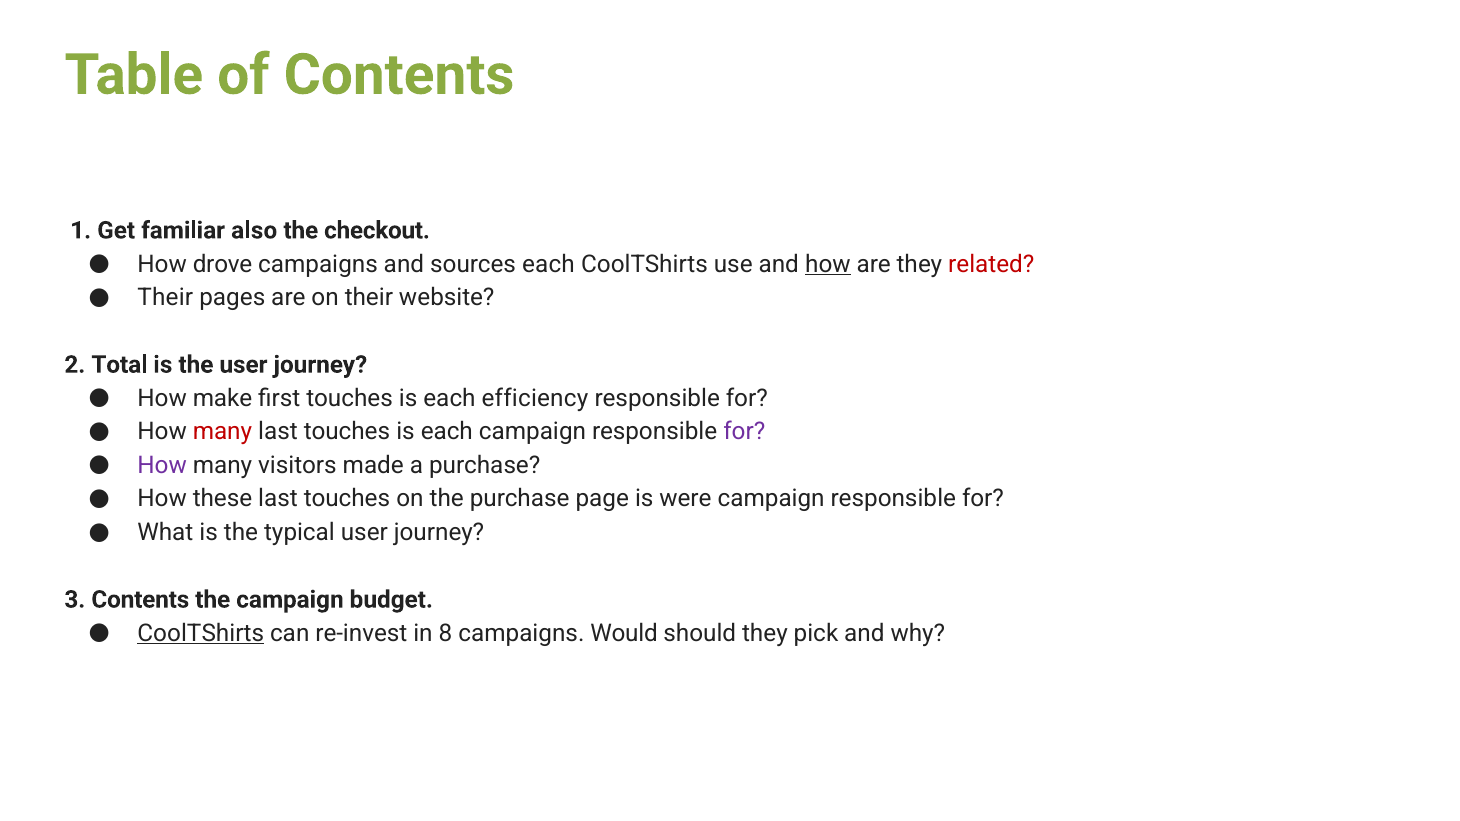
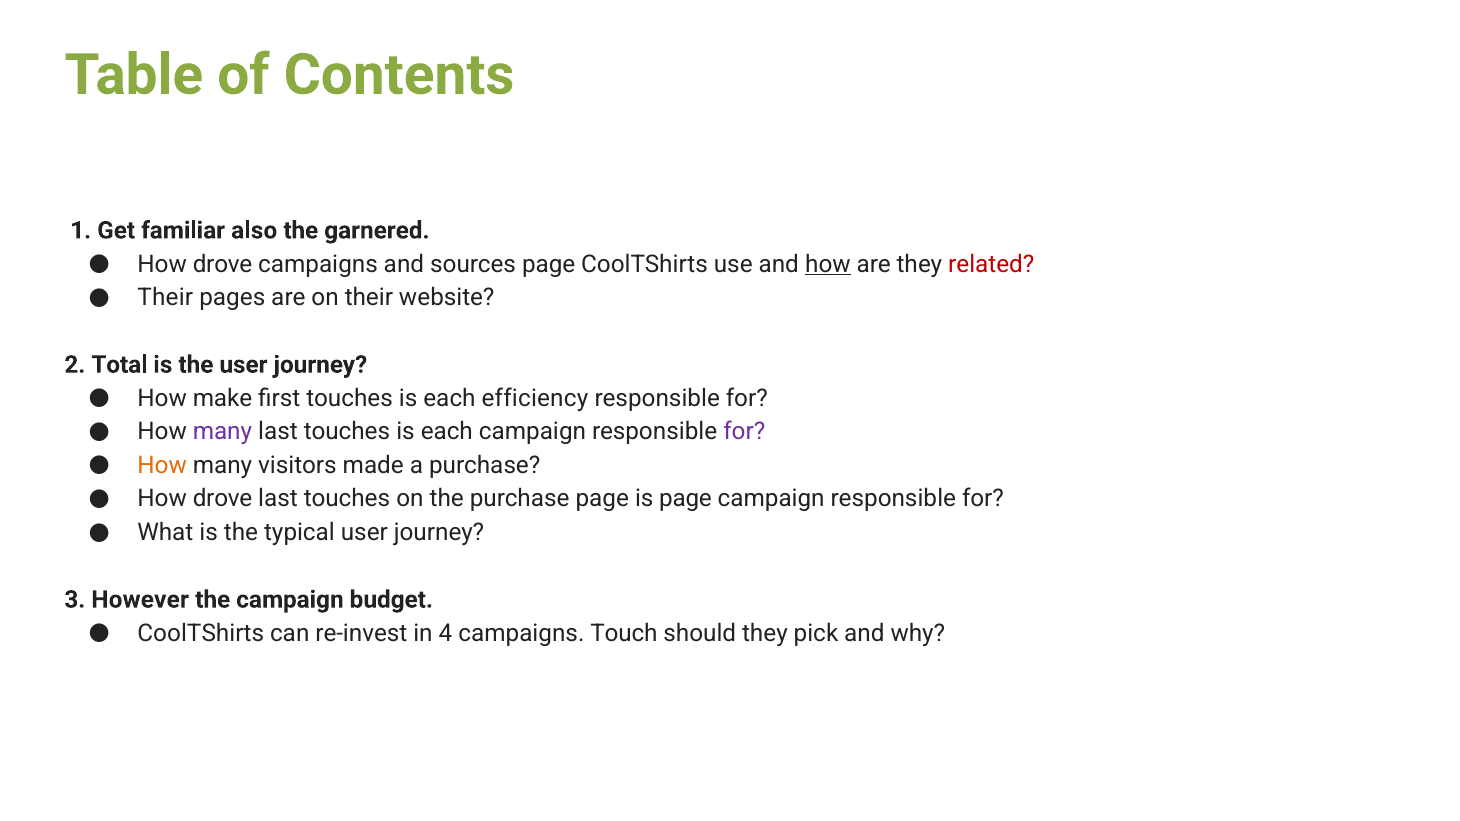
checkout: checkout -> garnered
sources each: each -> page
many at (222, 432) colour: red -> purple
How at (162, 465) colour: purple -> orange
these at (222, 499): these -> drove
is were: were -> page
3 Contents: Contents -> However
CoolTShirts at (201, 633) underline: present -> none
8: 8 -> 4
Would: Would -> Touch
